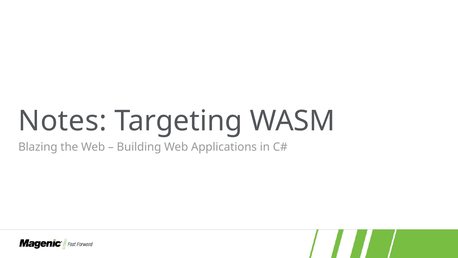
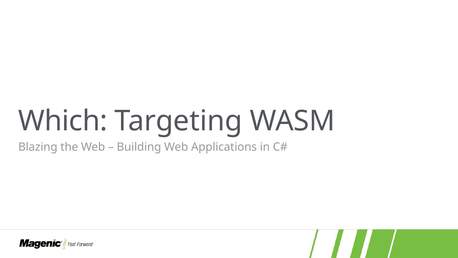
Notes: Notes -> Which
